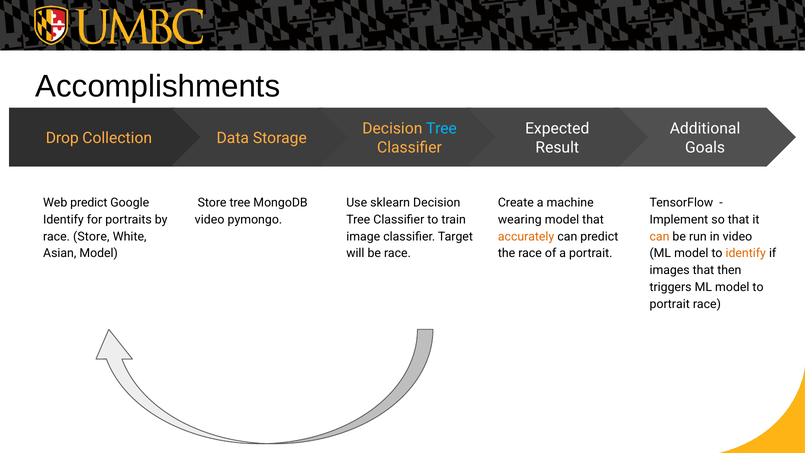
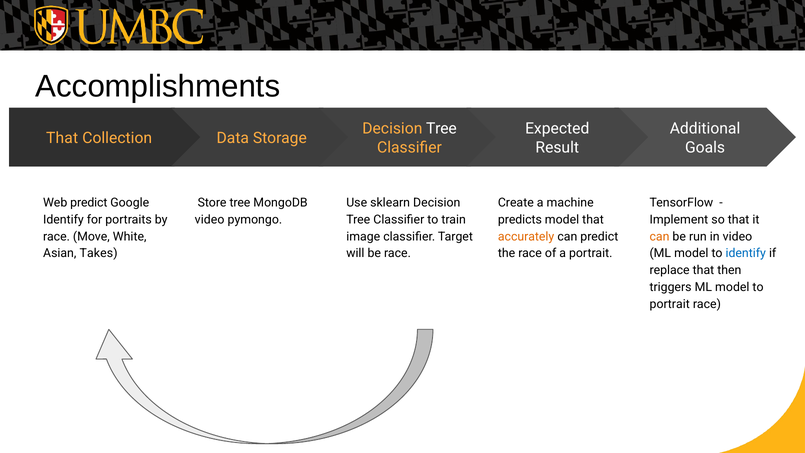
Tree at (441, 129) colour: light blue -> white
Drop at (62, 138): Drop -> That
wearing: wearing -> predicts
race Store: Store -> Move
Asian Model: Model -> Takes
identify at (746, 253) colour: orange -> blue
images: images -> replace
